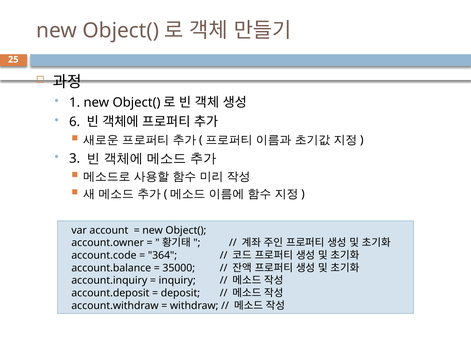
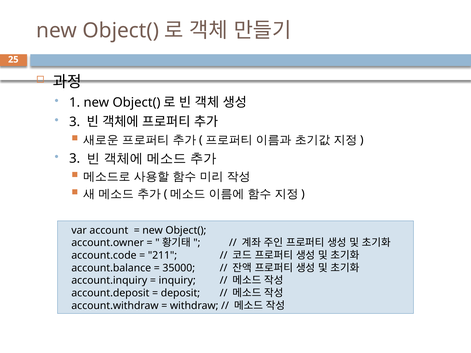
6 at (75, 122): 6 -> 3
364: 364 -> 211
